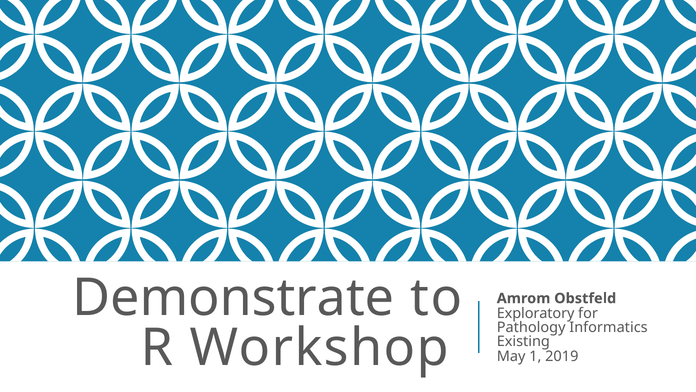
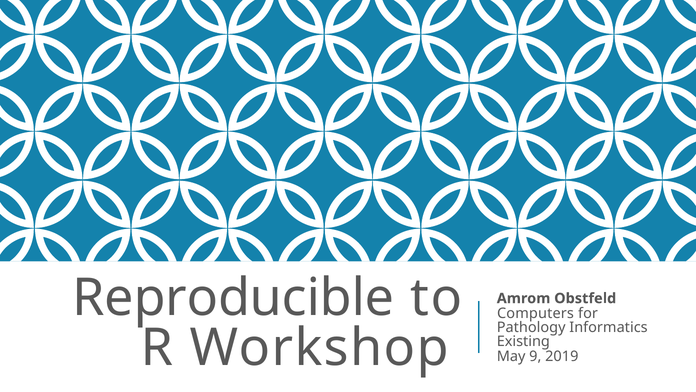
Demonstrate: Demonstrate -> Reproducible
Exploratory: Exploratory -> Computers
1: 1 -> 9
